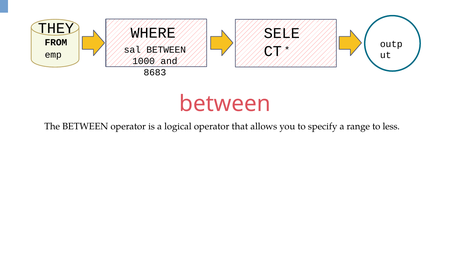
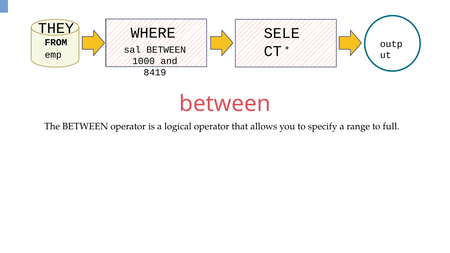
8683: 8683 -> 8419
less: less -> full
